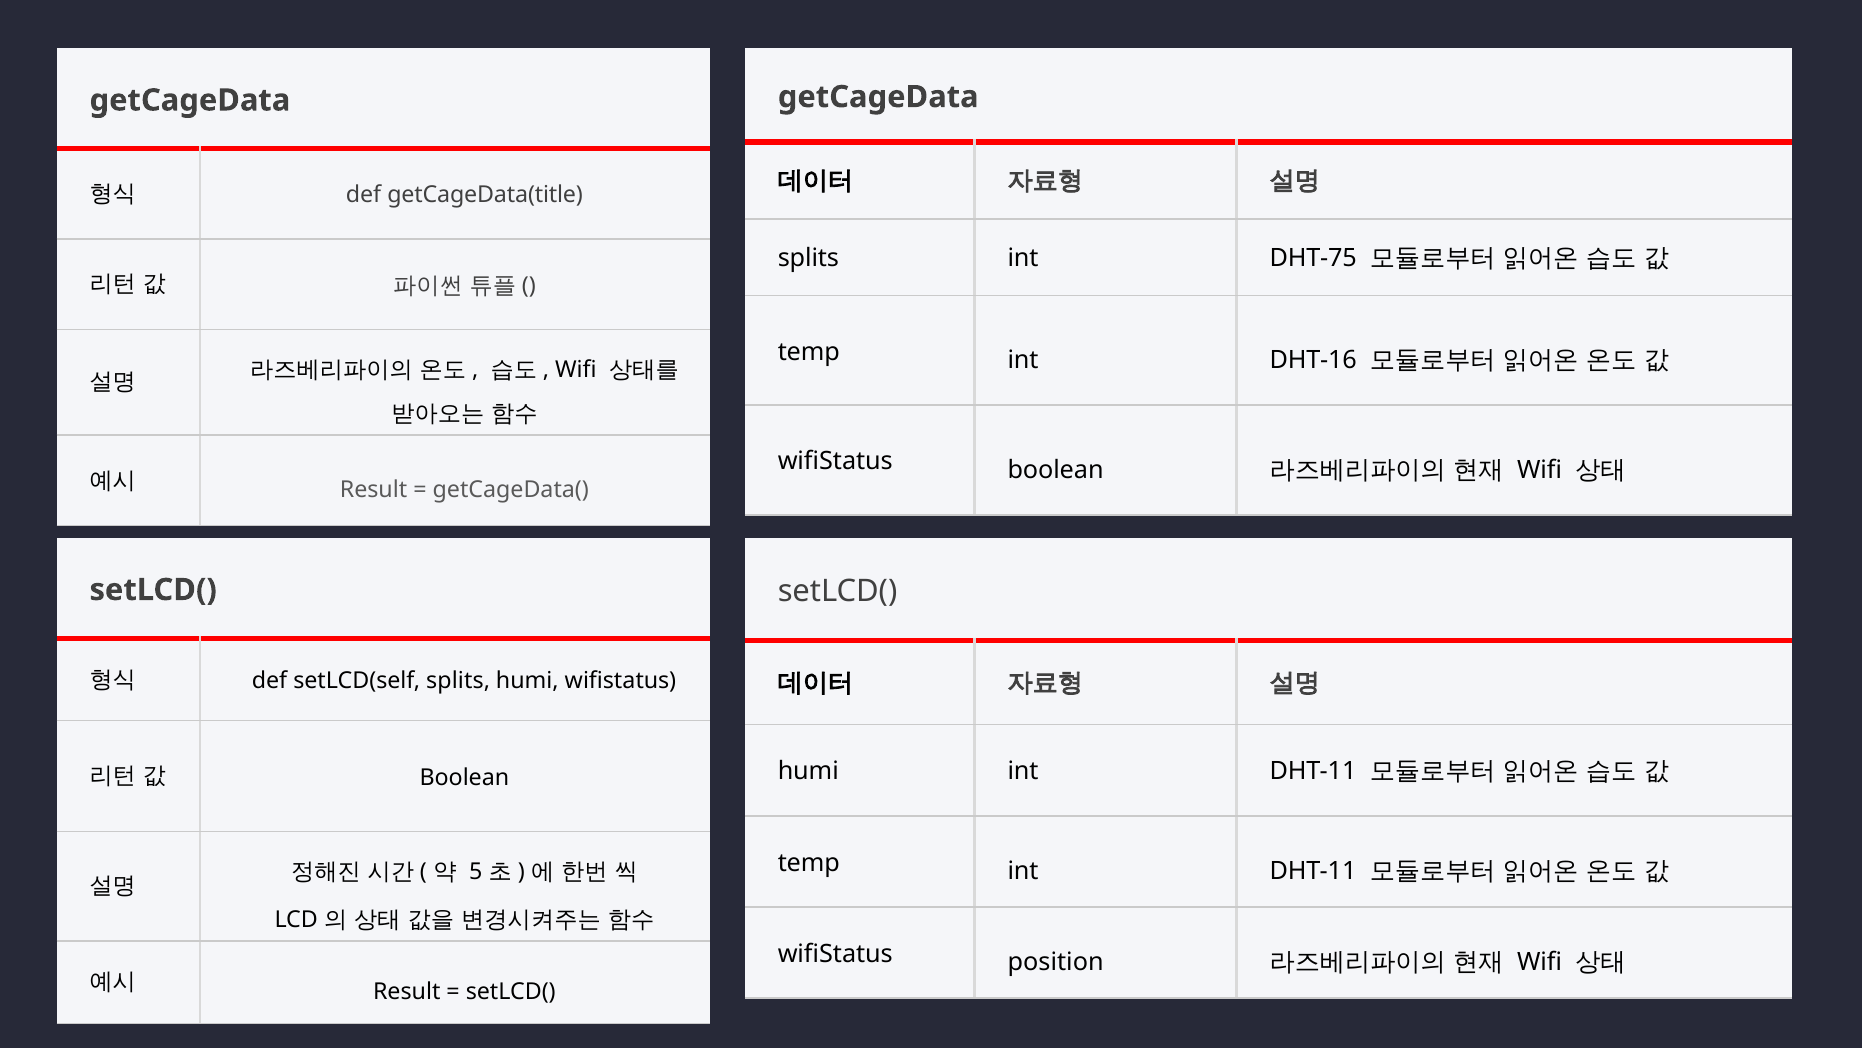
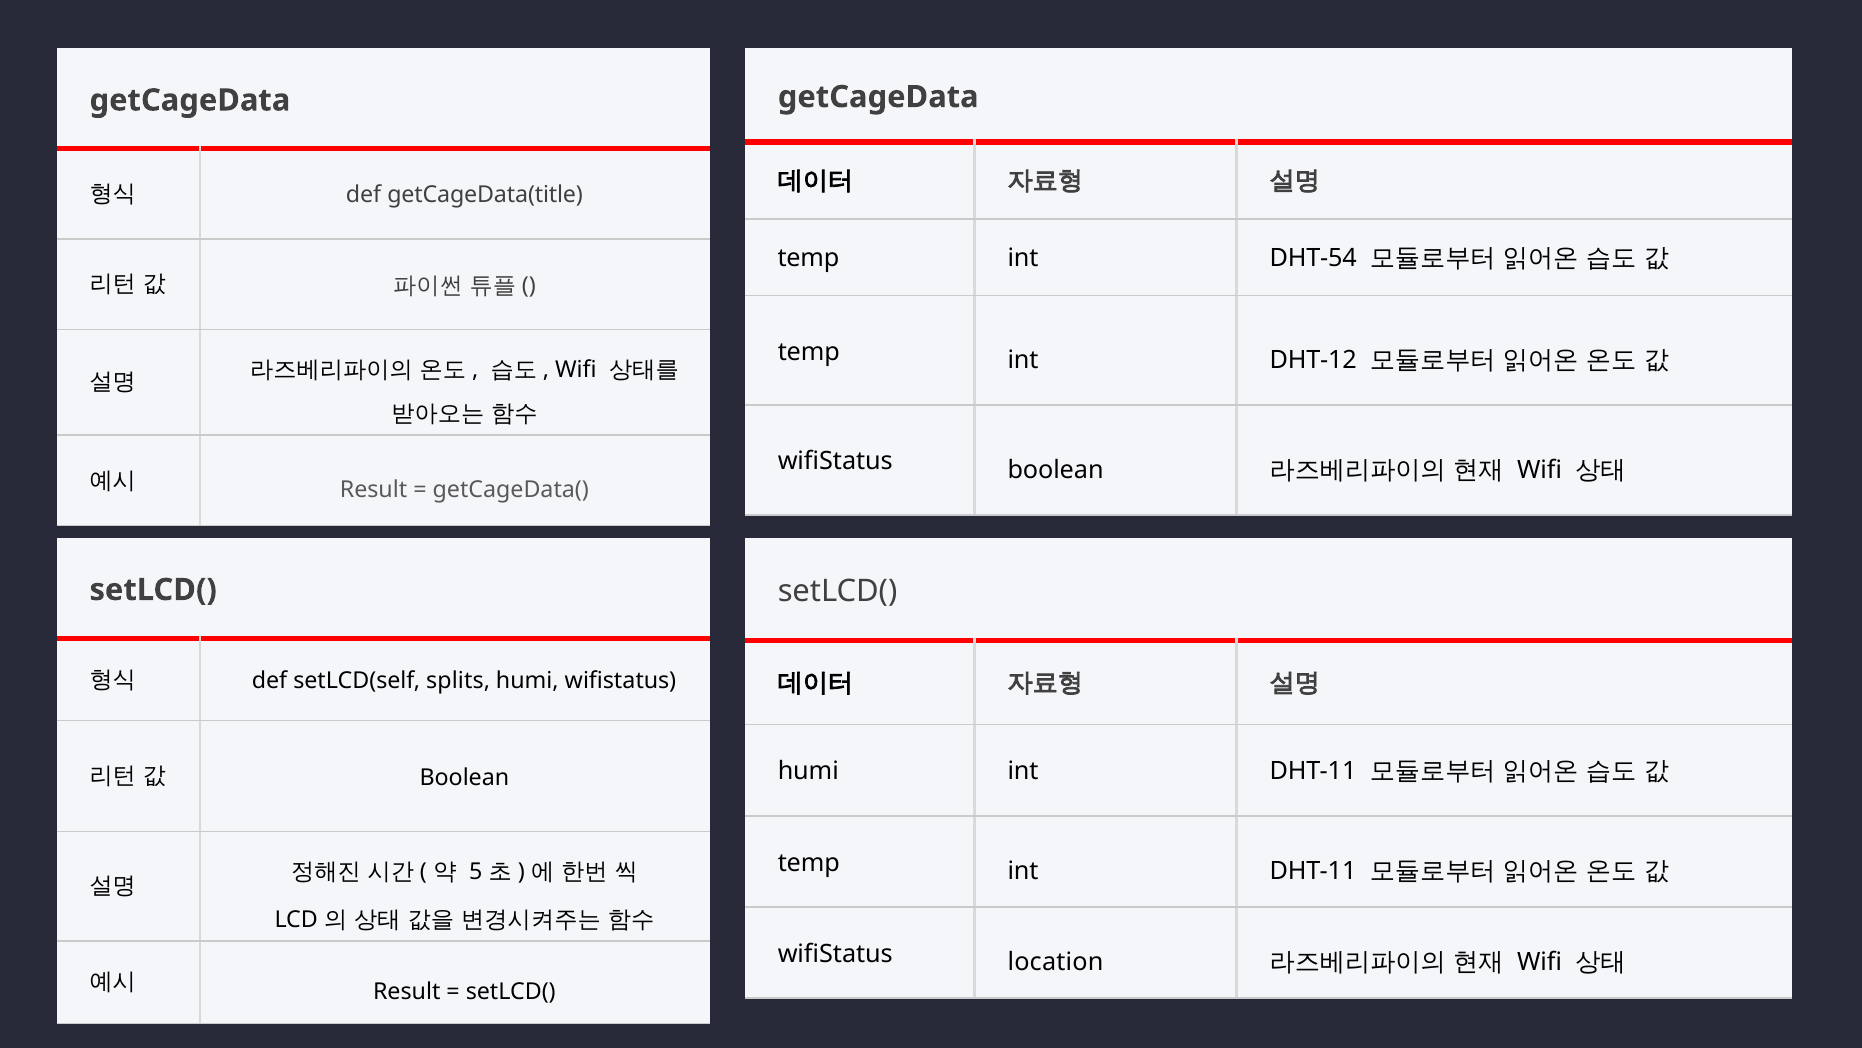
splits at (808, 258): splits -> temp
DHT-75: DHT-75 -> DHT-54
DHT-16: DHT-16 -> DHT-12
position: position -> location
